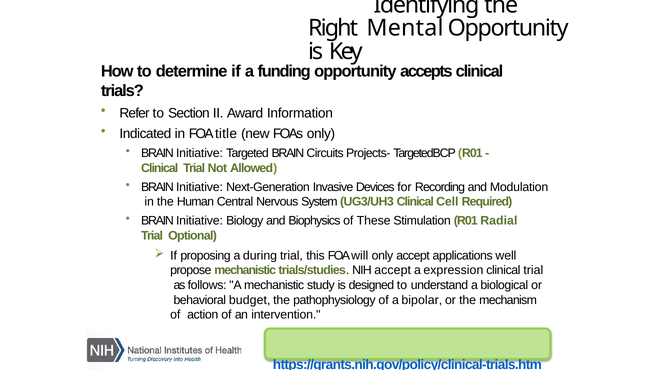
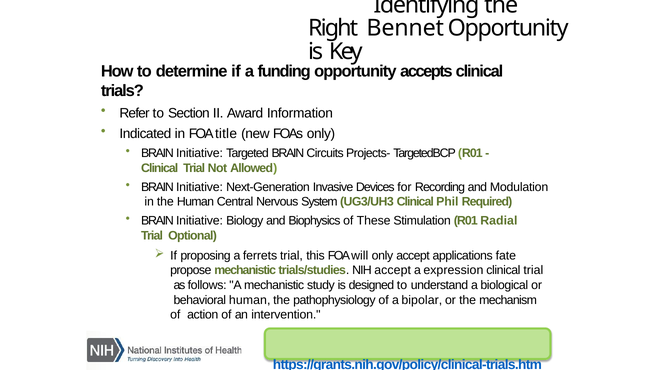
Mental: Mental -> Bennet
Cell: Cell -> Phil
during: during -> ferrets
well: well -> fate
behavioral budget: budget -> human
